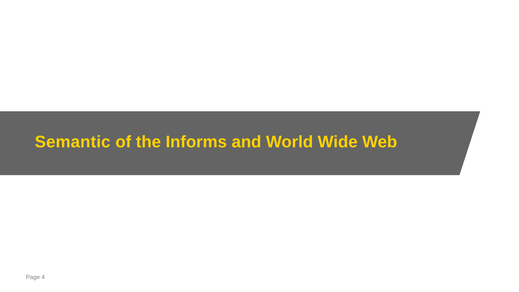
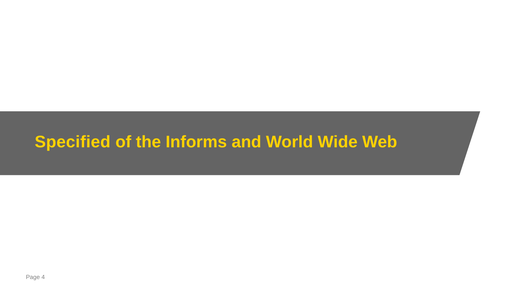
Semantic: Semantic -> Specified
